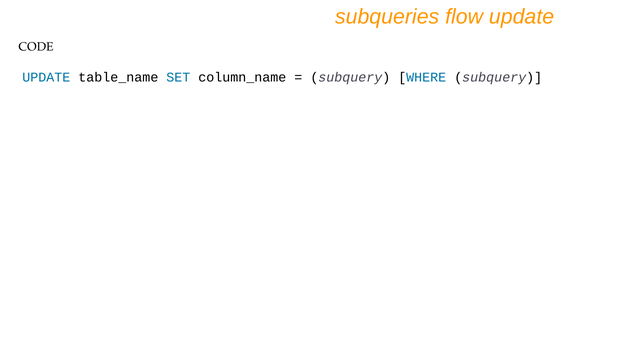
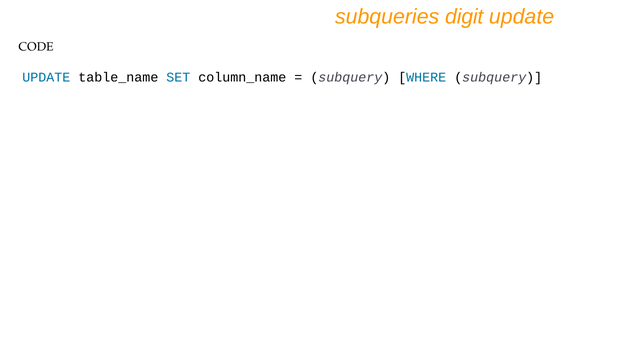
flow: flow -> digit
